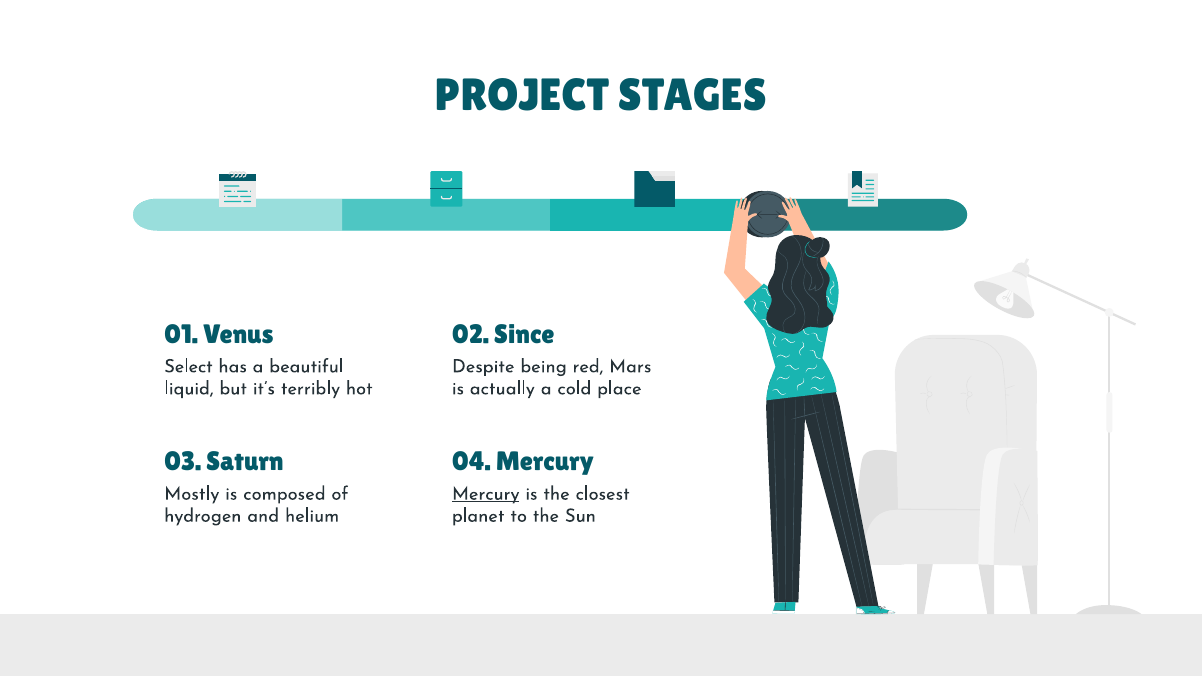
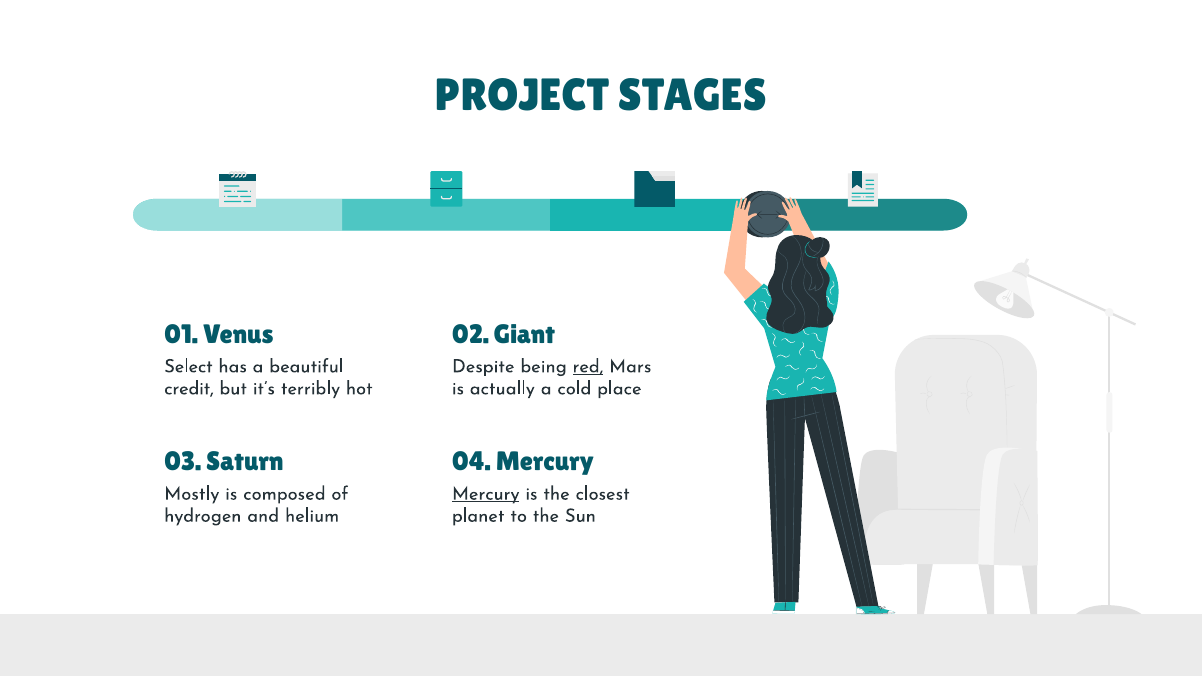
Since: Since -> Giant
red underline: none -> present
liquid: liquid -> credit
